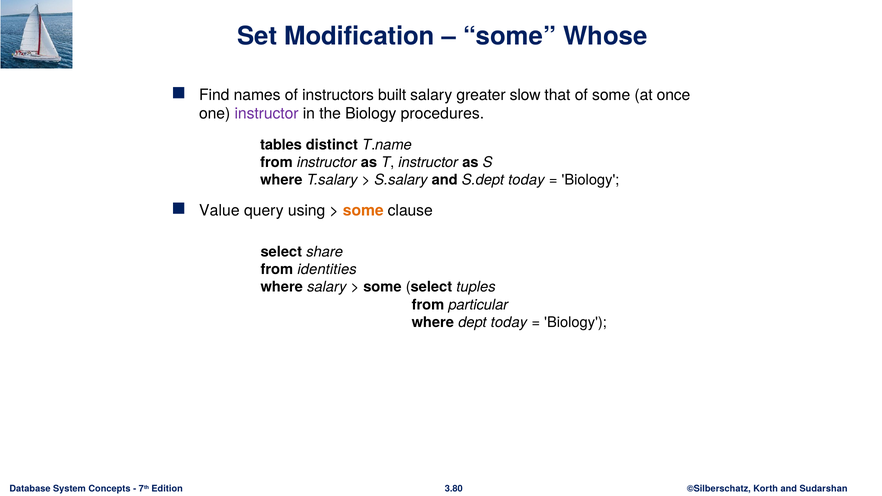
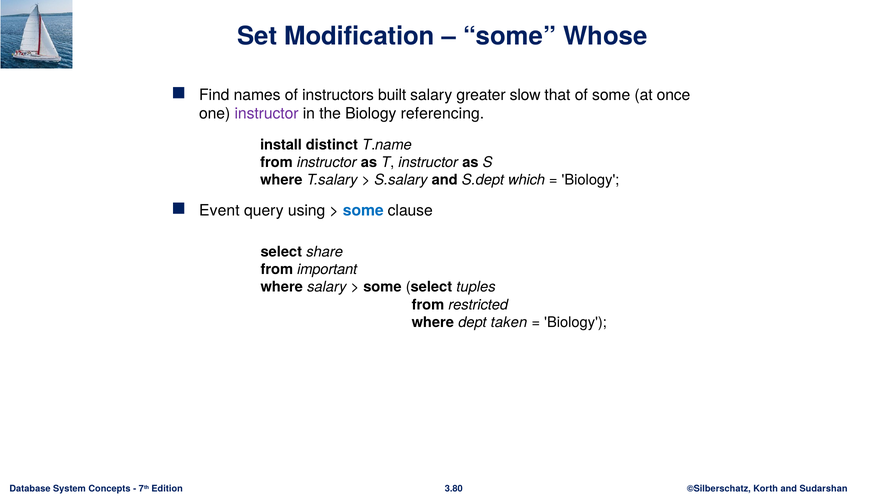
procedures: procedures -> referencing
tables: tables -> install
S.dept today: today -> which
Value: Value -> Event
some at (363, 210) colour: orange -> blue
identities: identities -> important
particular: particular -> restricted
dept today: today -> taken
